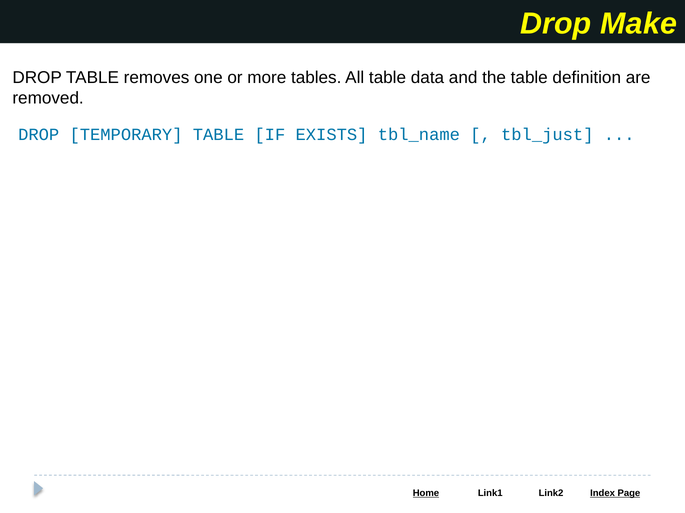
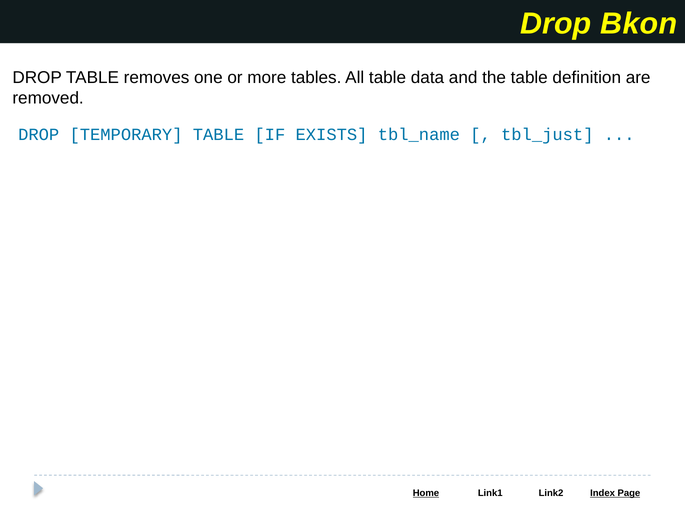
Make: Make -> Bkon
